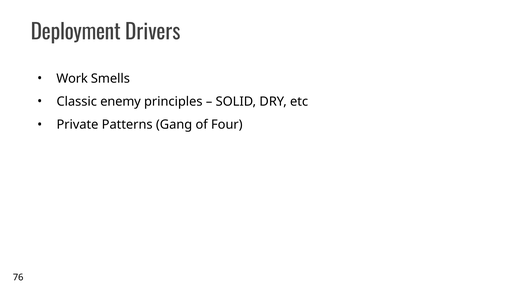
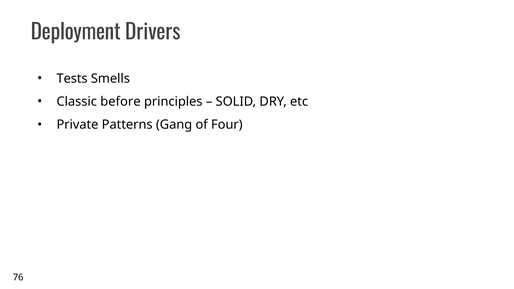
Work: Work -> Tests
enemy: enemy -> before
